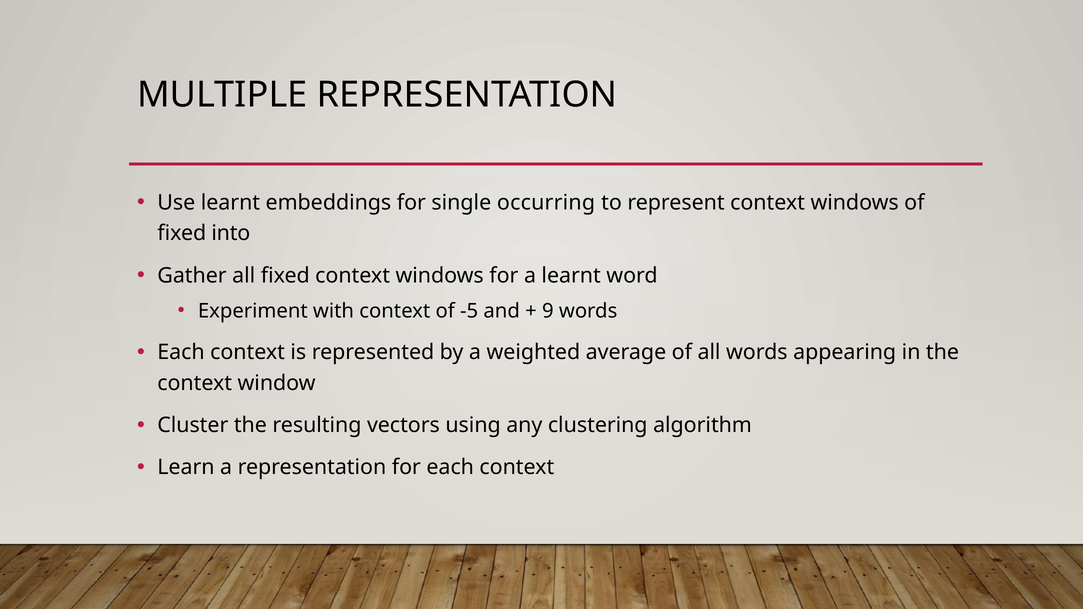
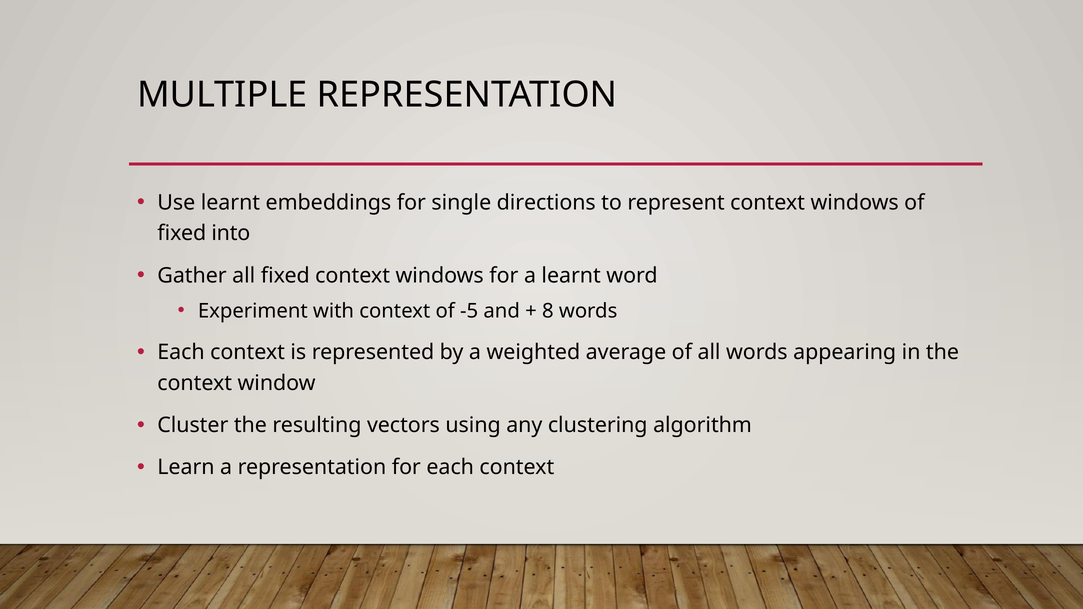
occurring: occurring -> directions
9: 9 -> 8
